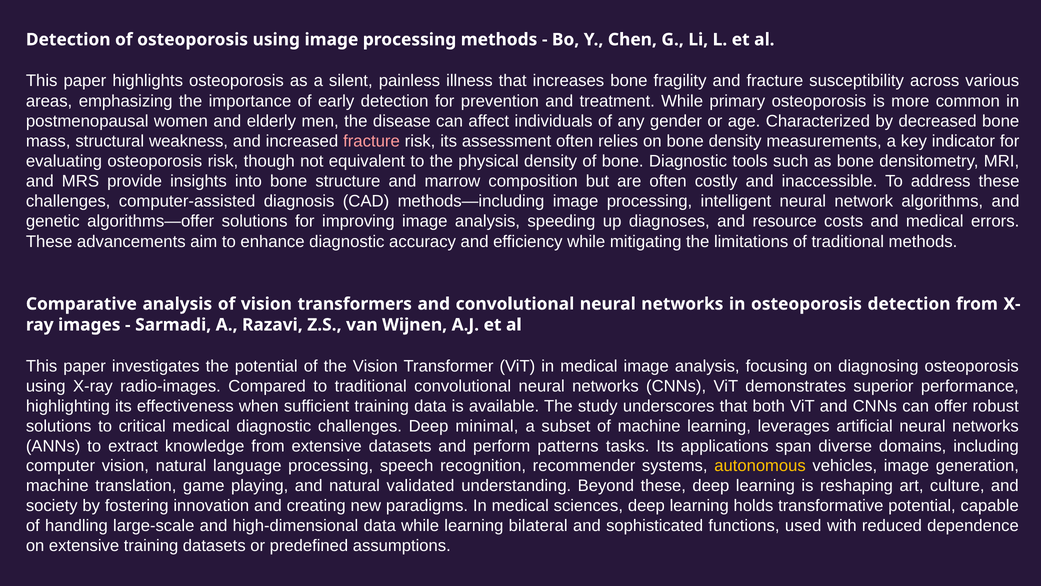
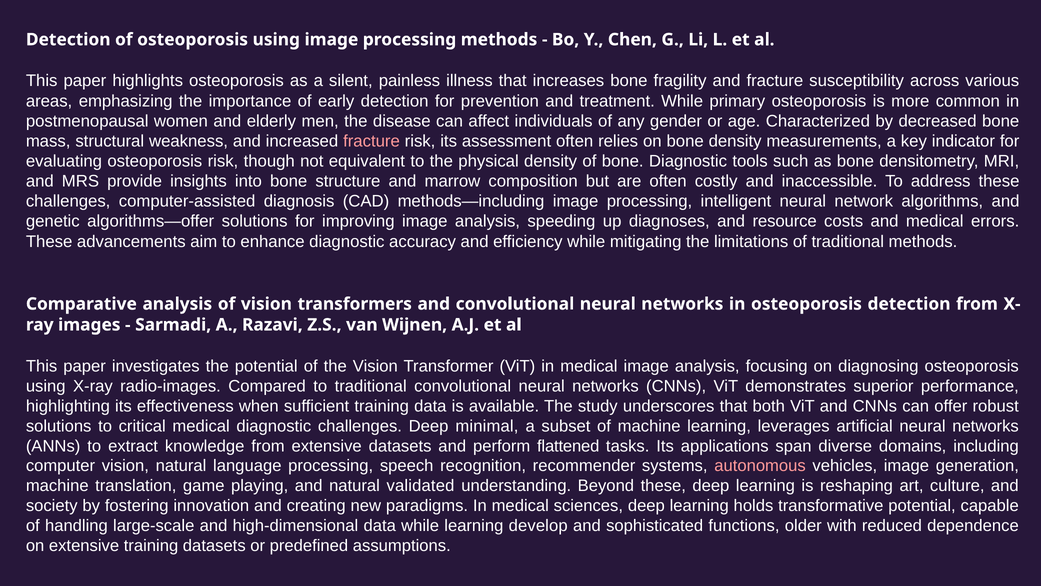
patterns: patterns -> flattened
autonomous colour: yellow -> pink
bilateral: bilateral -> develop
used: used -> older
